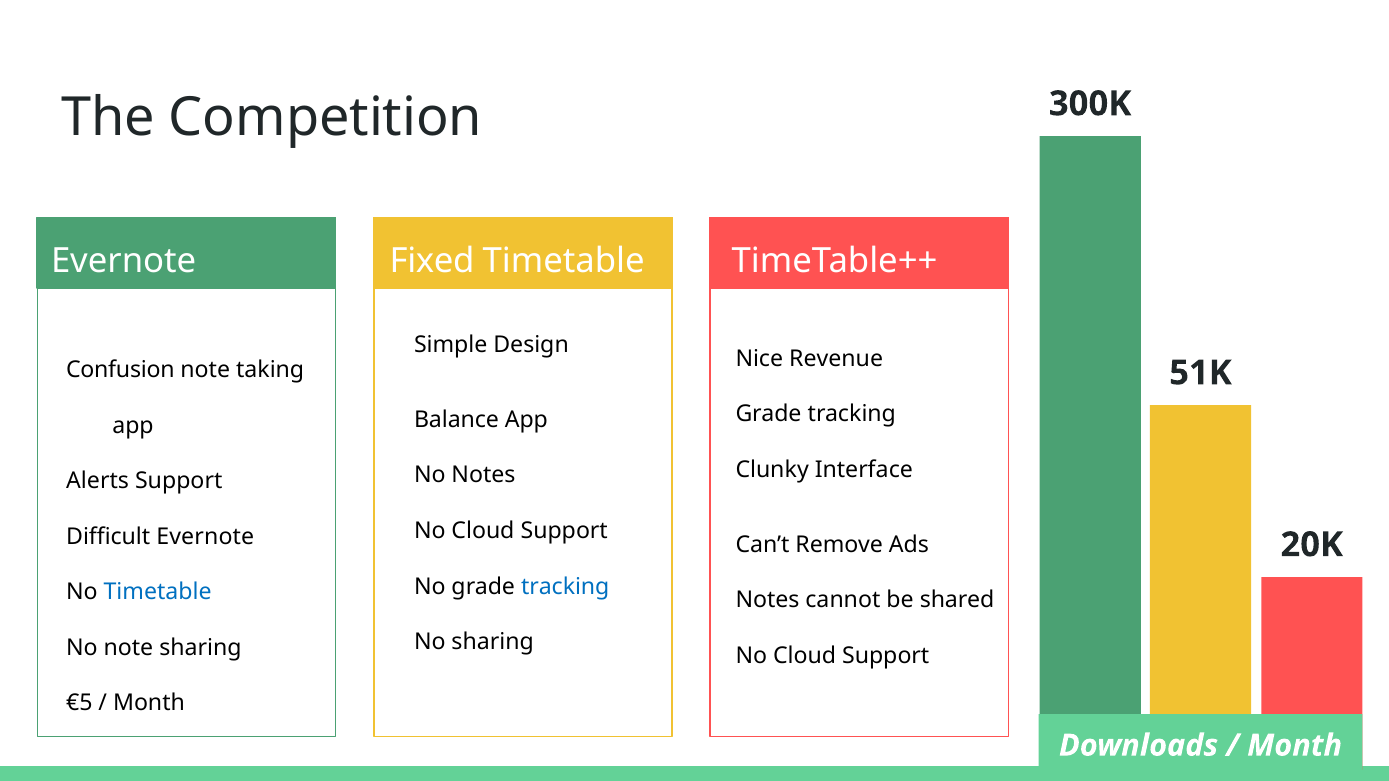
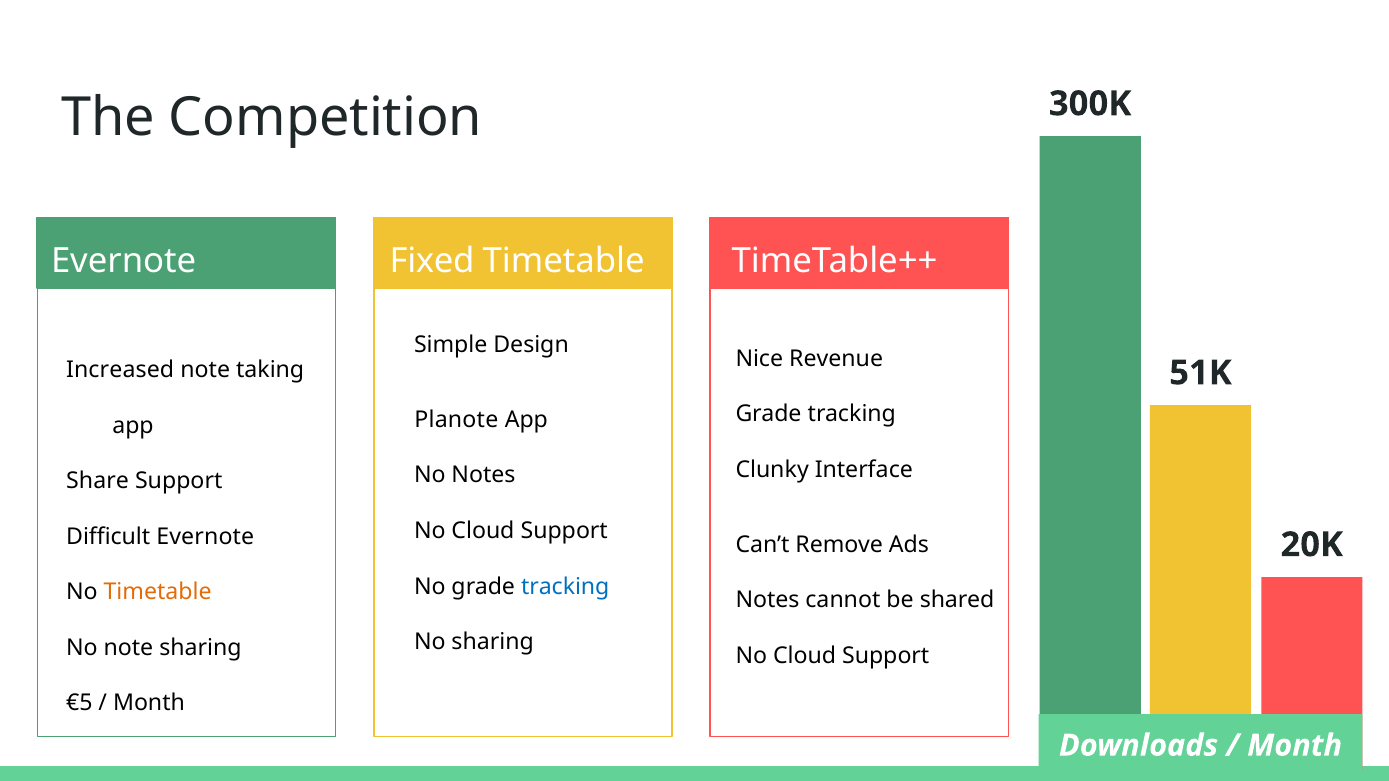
Confusion: Confusion -> Increased
Balance: Balance -> Planote
Alerts: Alerts -> Share
Timetable at (158, 593) colour: blue -> orange
